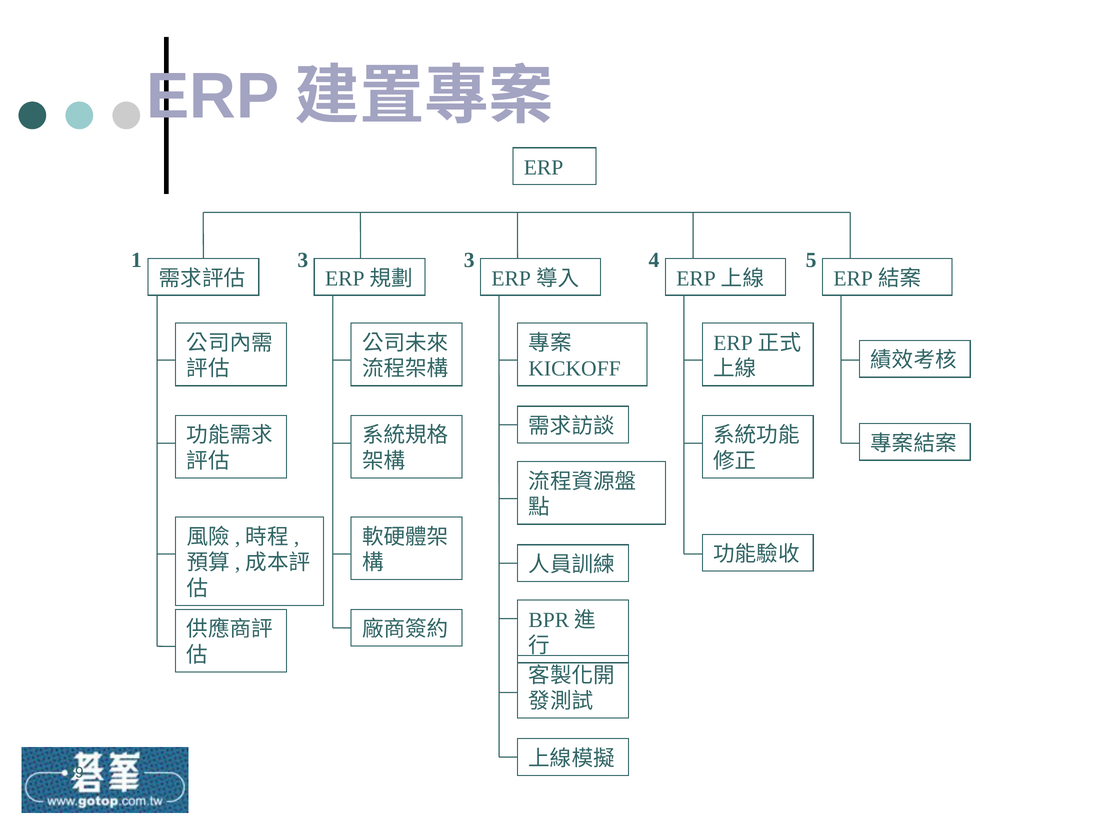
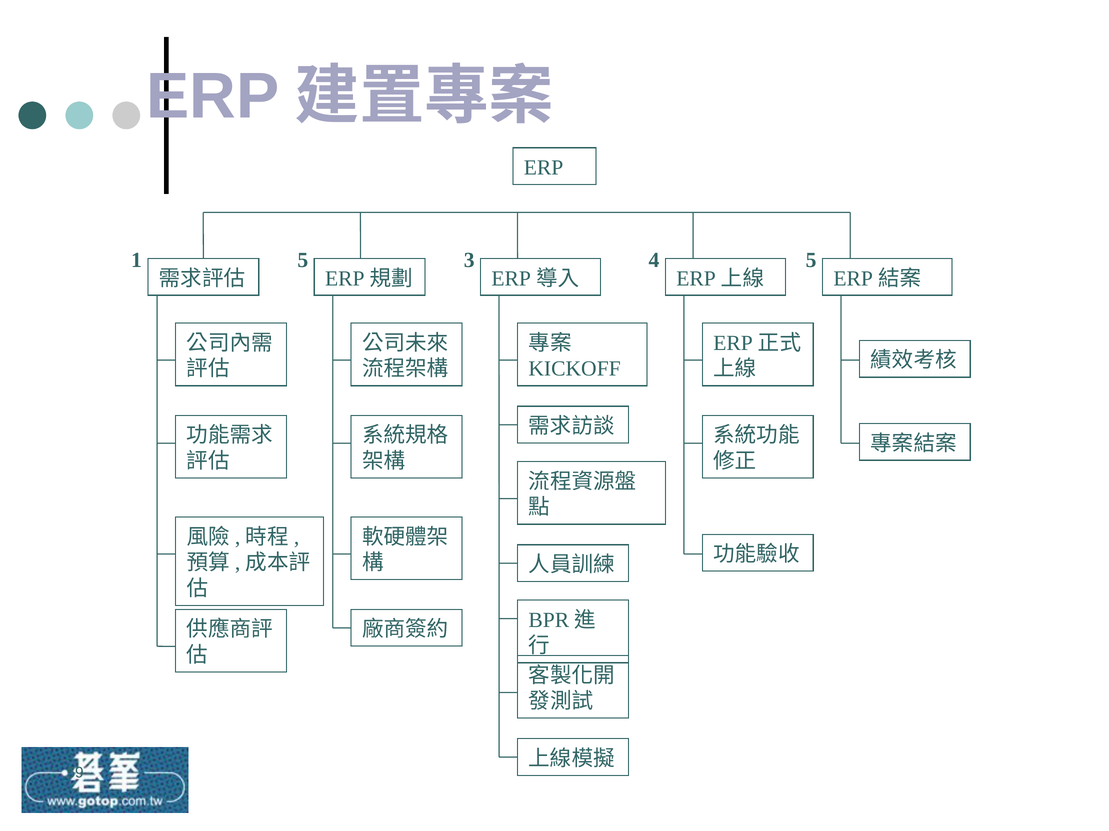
1 3: 3 -> 5
